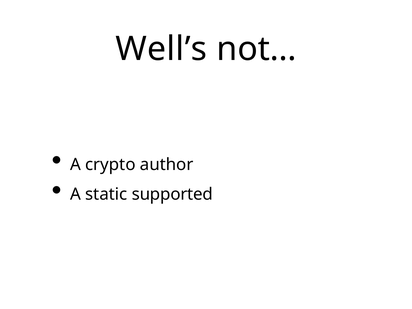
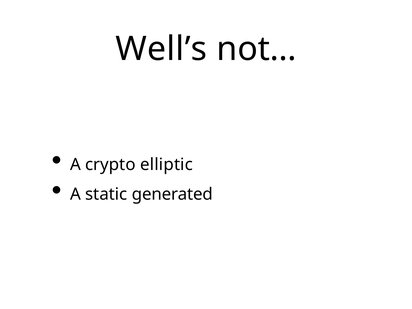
author: author -> elliptic
supported: supported -> generated
